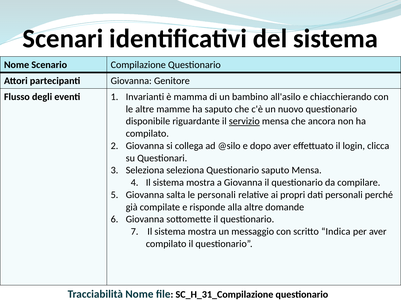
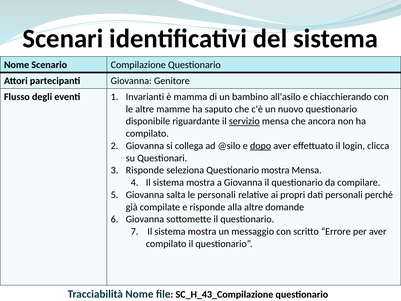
dopo underline: none -> present
Seleziona at (145, 170): Seleziona -> Risponde
Questionario saputo: saputo -> mostra
Indica: Indica -> Errore
SC_H_31_Compilazione: SC_H_31_Compilazione -> SC_H_43_Compilazione
